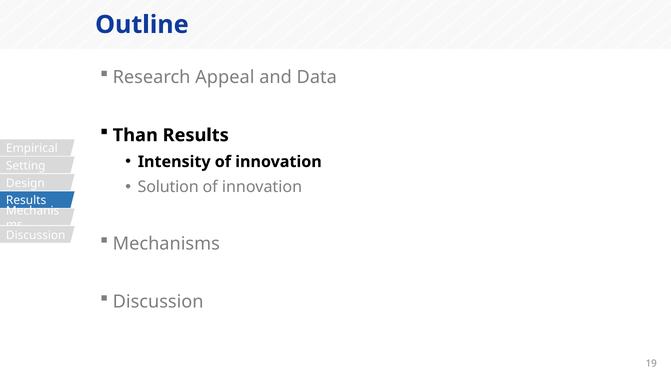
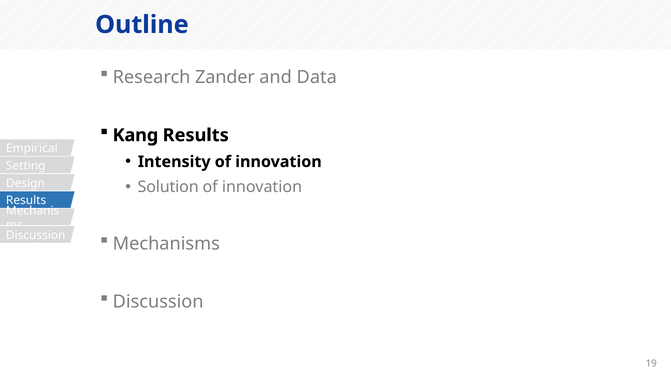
Appeal: Appeal -> Zander
Than: Than -> Kang
